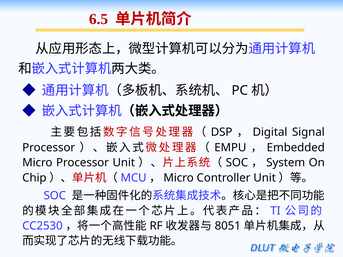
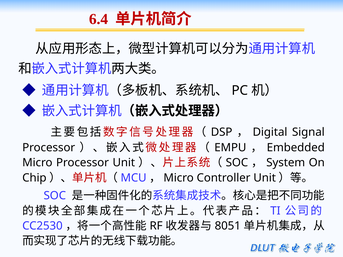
6.5: 6.5 -> 6.4
